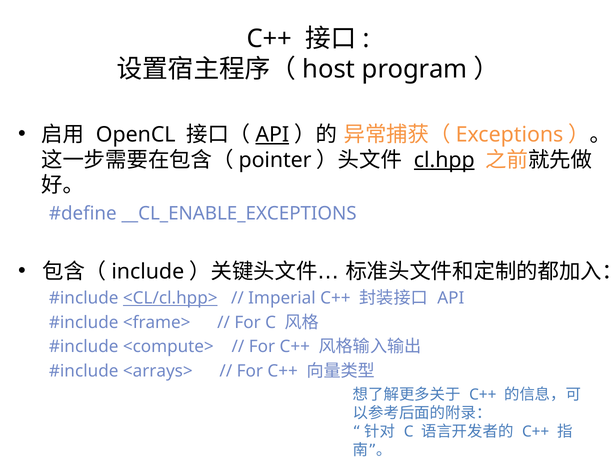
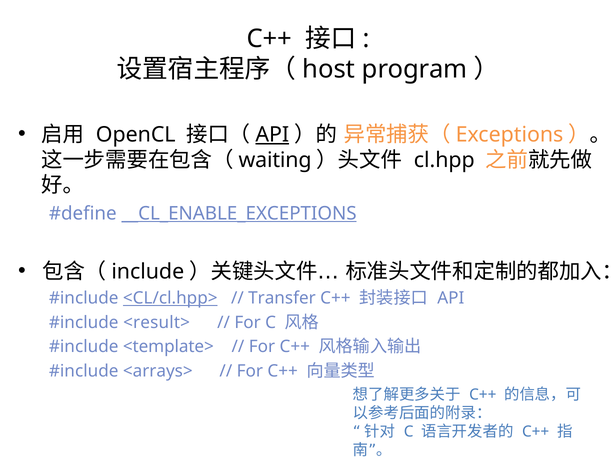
pointer: pointer -> waiting
cl.hpp underline: present -> none
__CL_ENABLE_EXCEPTIONS underline: none -> present
Imperial: Imperial -> Transfer
<frame>: <frame> -> <result>
<compute>: <compute> -> <template>
